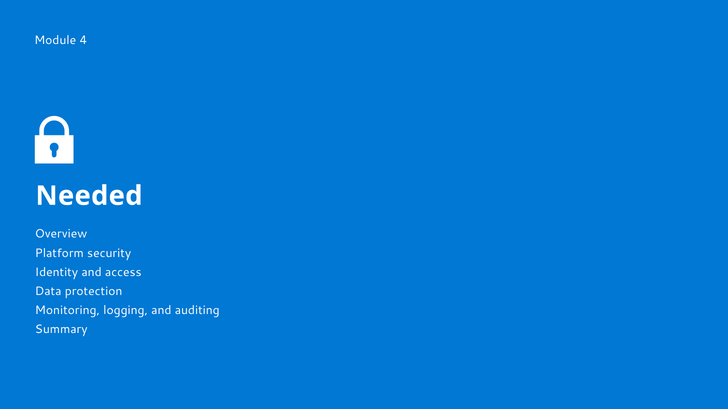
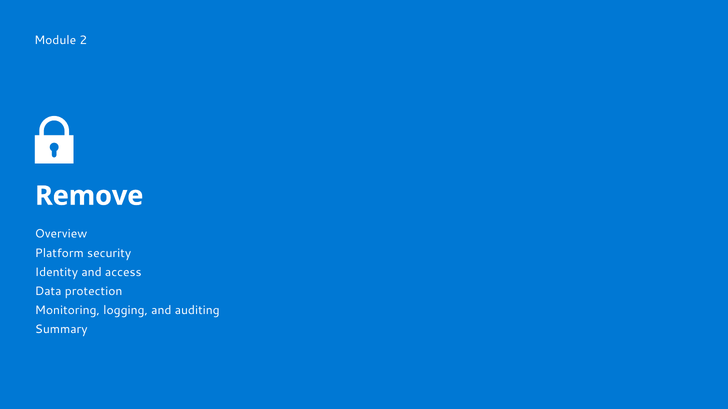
4: 4 -> 2
Needed: Needed -> Remove
